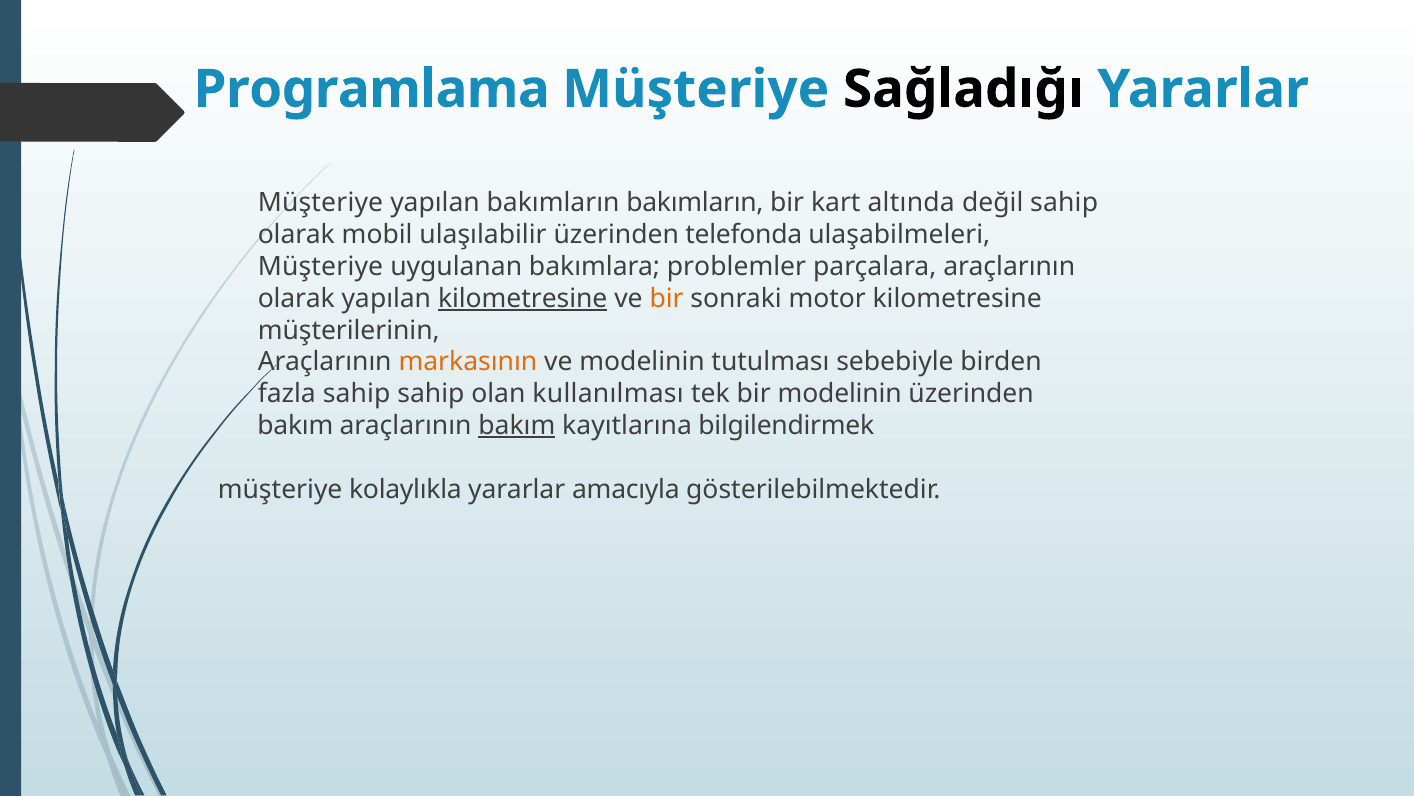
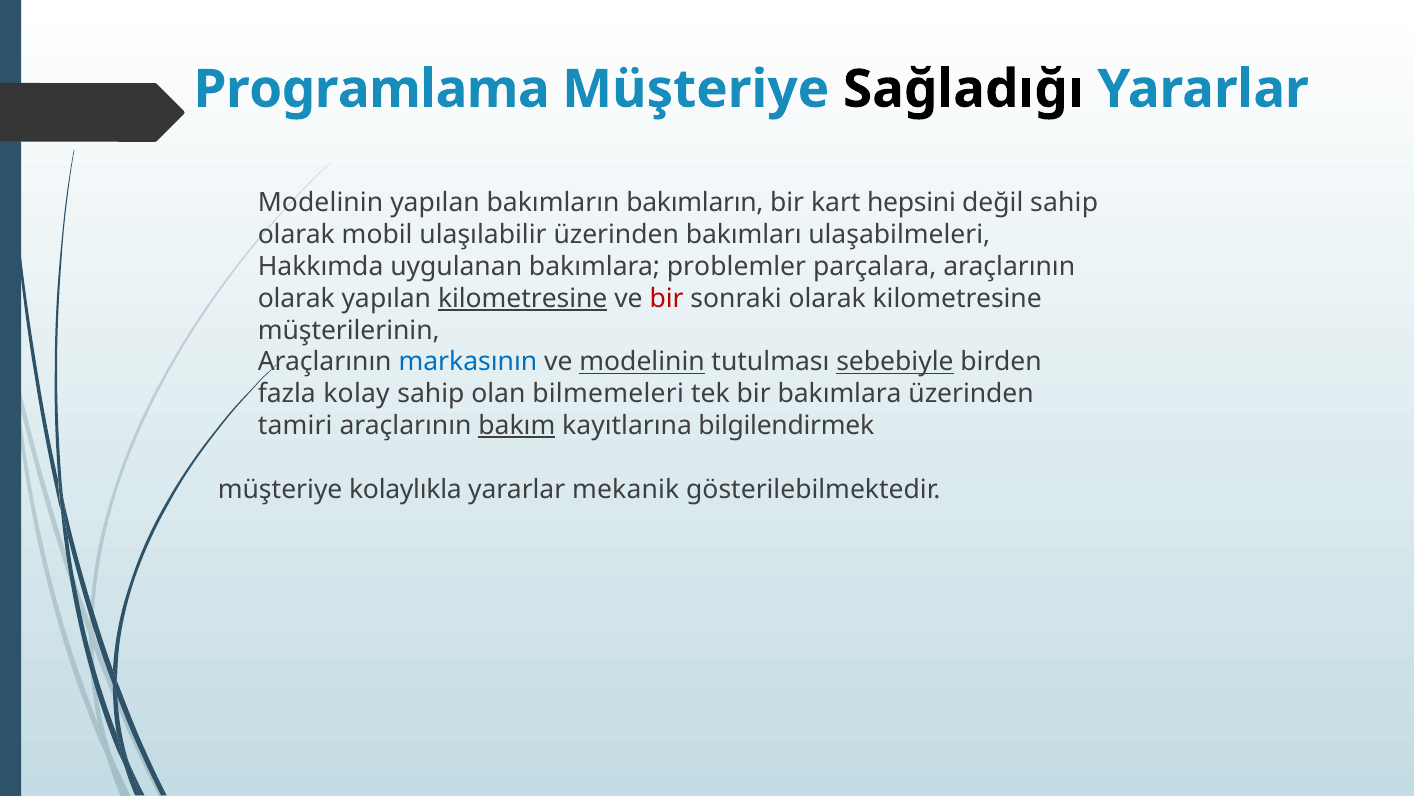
Müşteriye at (320, 203): Müşteriye -> Modelinin
altında: altında -> hepsini
telefonda: telefonda -> bakımları
Müşteriye at (320, 266): Müşteriye -> Hakkımda
bir at (667, 298) colour: orange -> red
sonraki motor: motor -> olarak
markasının colour: orange -> blue
modelinin at (642, 362) underline: none -> present
sebebiyle underline: none -> present
fazla sahip: sahip -> kolay
kullanılması: kullanılması -> bilmemeleri
bir modelinin: modelinin -> bakımlara
bakım at (295, 425): bakım -> tamiri
amacıyla: amacıyla -> mekanik
